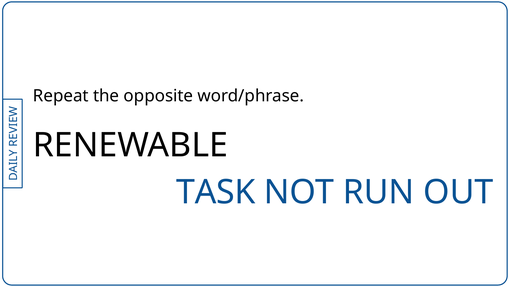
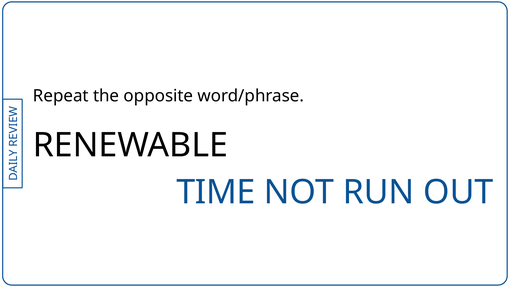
TASK: TASK -> TIME
